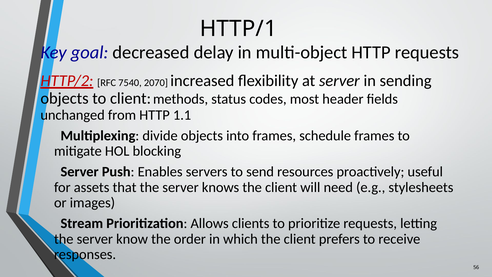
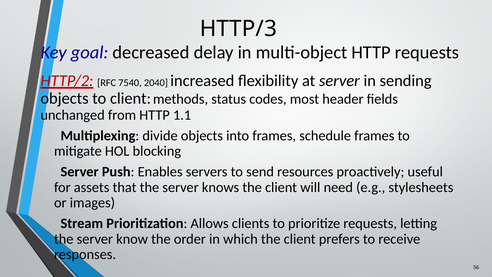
HTTP/1: HTTP/1 -> HTTP/3
2070: 2070 -> 2040
